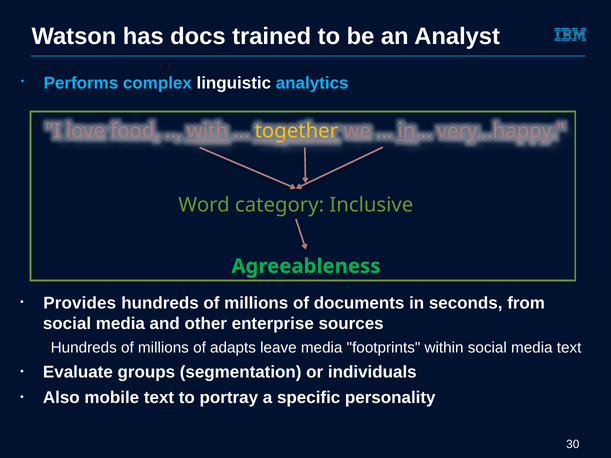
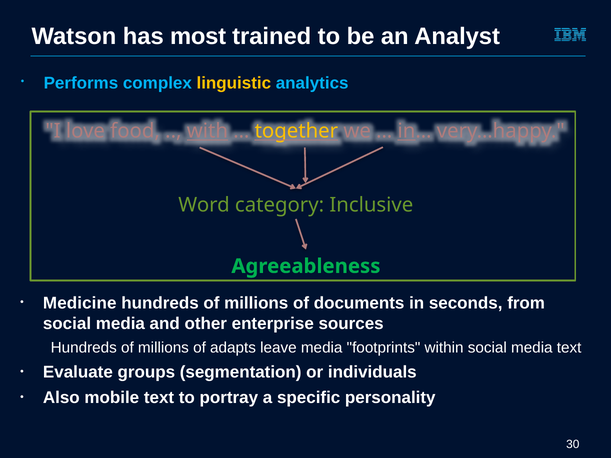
docs: docs -> most
linguistic colour: white -> yellow
Provides: Provides -> Medicine
